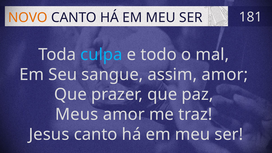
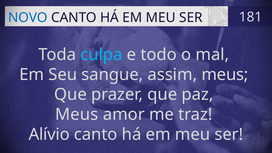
NOVO colour: orange -> blue
assim amor: amor -> meus
Jesus: Jesus -> Alívio
